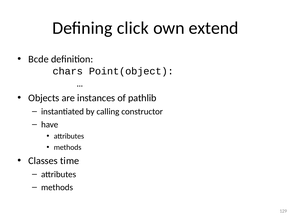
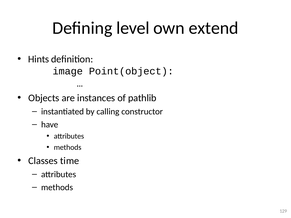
click: click -> level
Bcde: Bcde -> Hints
chars: chars -> image
